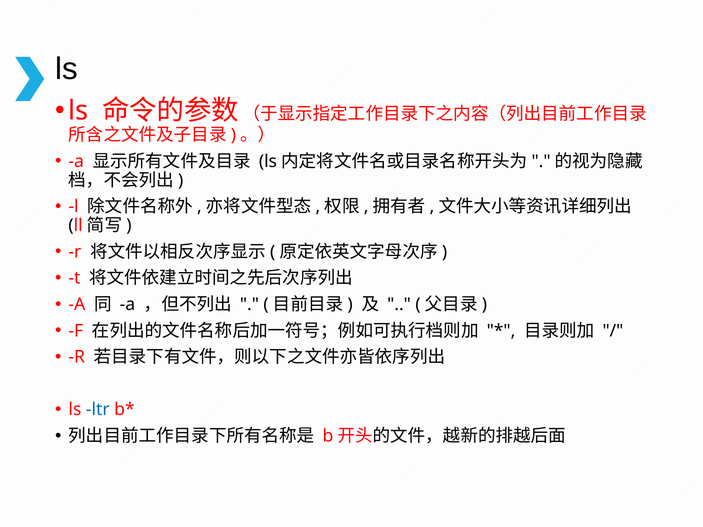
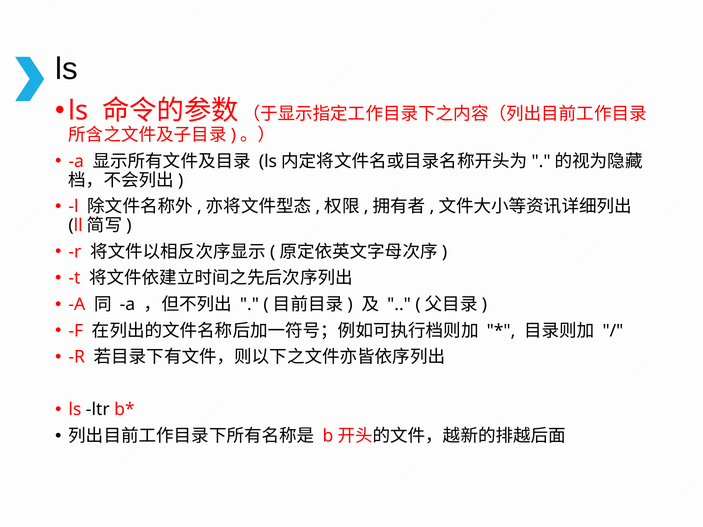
ltr colour: blue -> black
